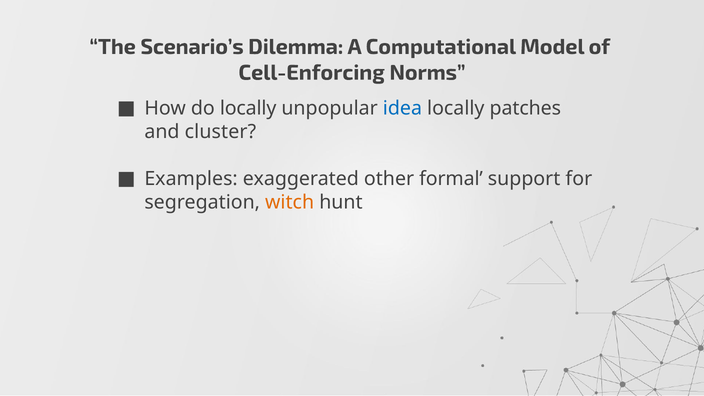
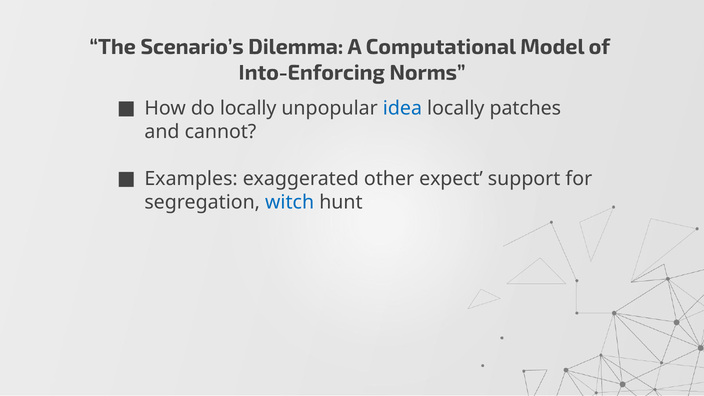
Cell-Enforcing: Cell-Enforcing -> Into-Enforcing
cluster: cluster -> cannot
formal: formal -> expect
witch colour: orange -> blue
